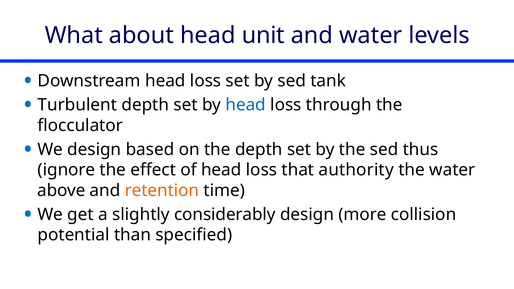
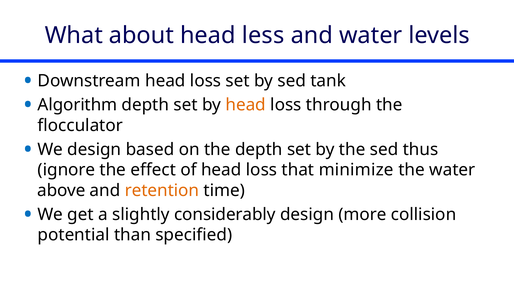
unit: unit -> less
Turbulent: Turbulent -> Algorithm
head at (246, 105) colour: blue -> orange
authority: authority -> minimize
